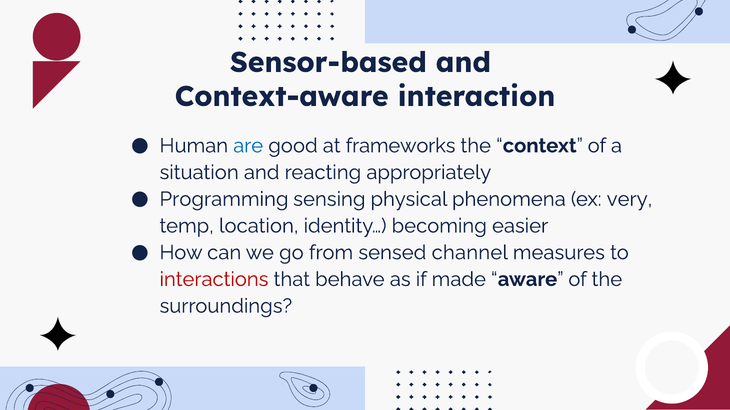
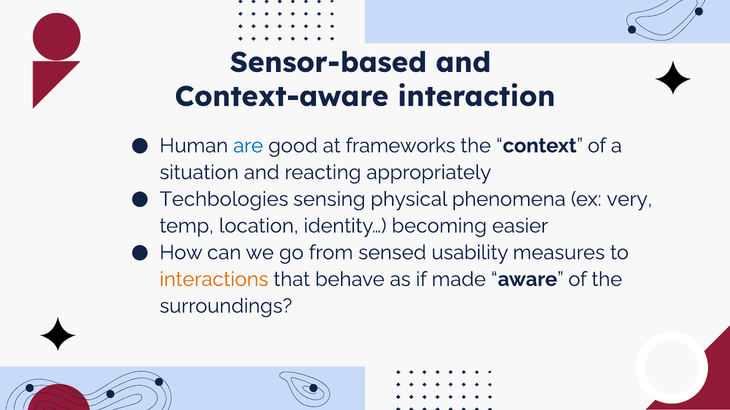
Programming: Programming -> Techbologies
channel: channel -> usability
interactions colour: red -> orange
